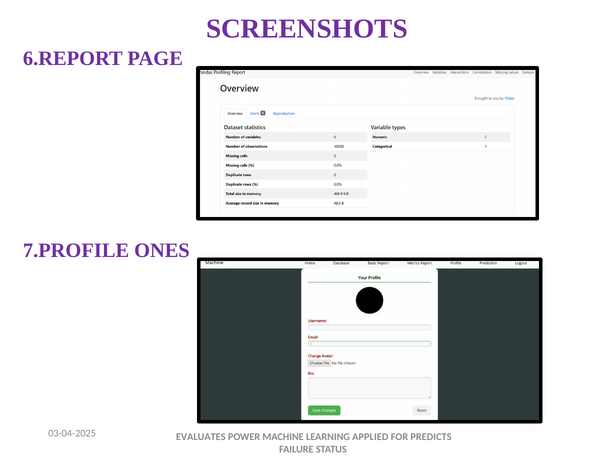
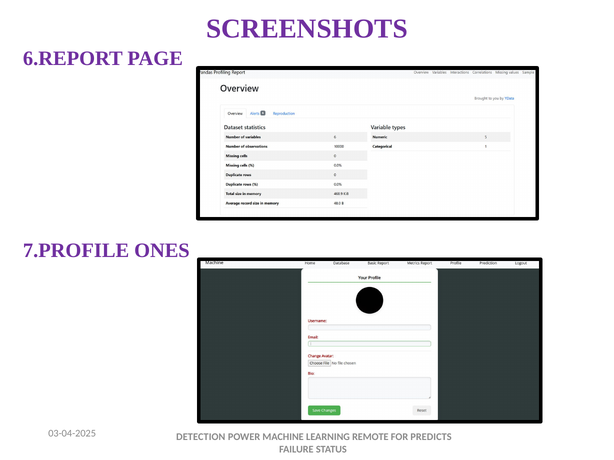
EVALUATES: EVALUATES -> DETECTION
APPLIED: APPLIED -> REMOTE
